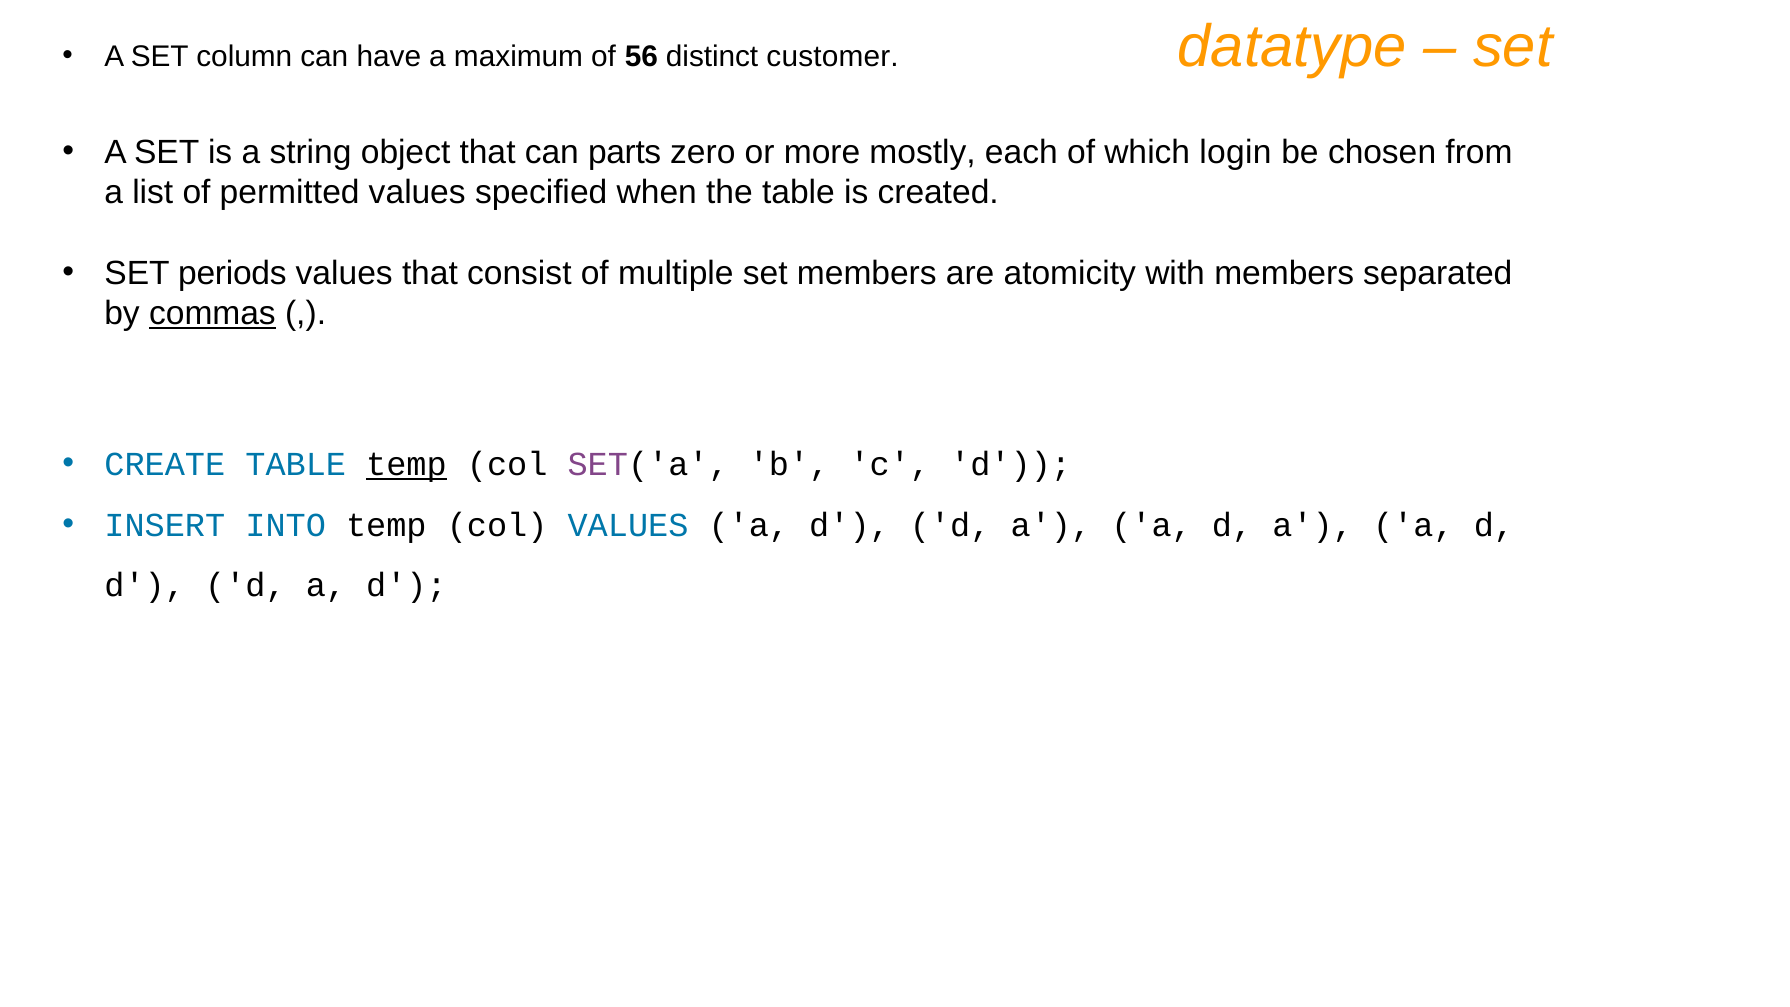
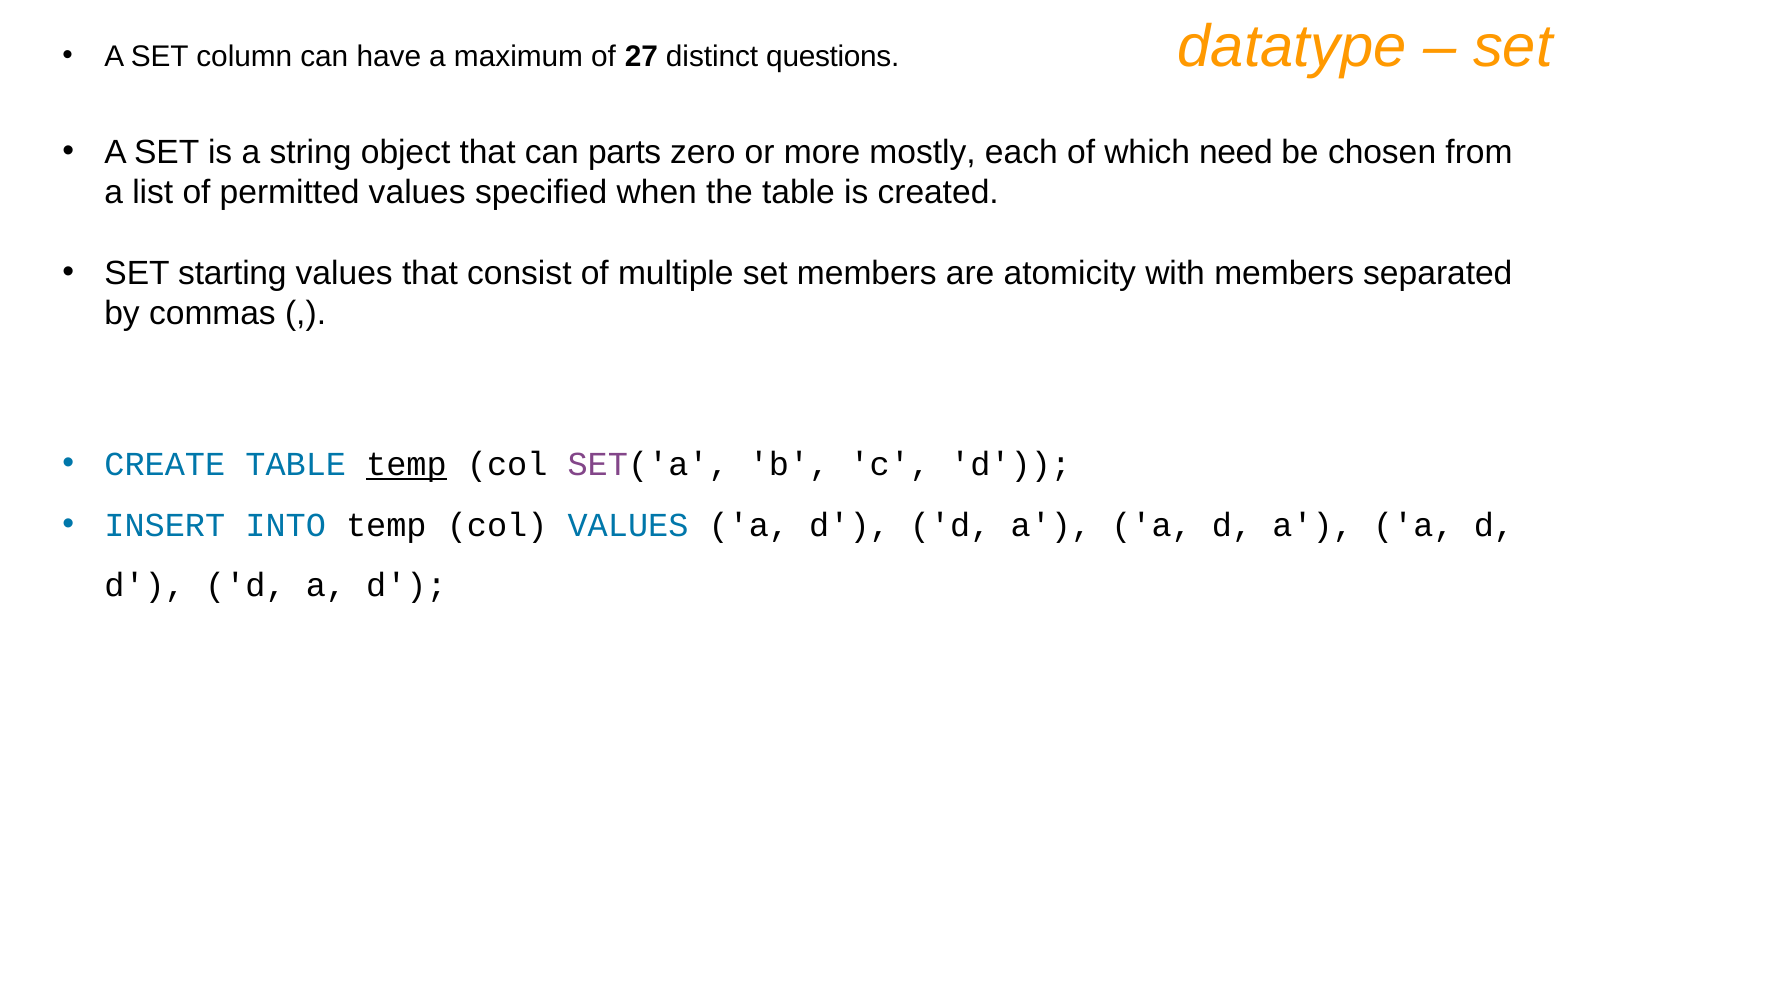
56: 56 -> 27
customer: customer -> questions
login: login -> need
periods: periods -> starting
commas underline: present -> none
